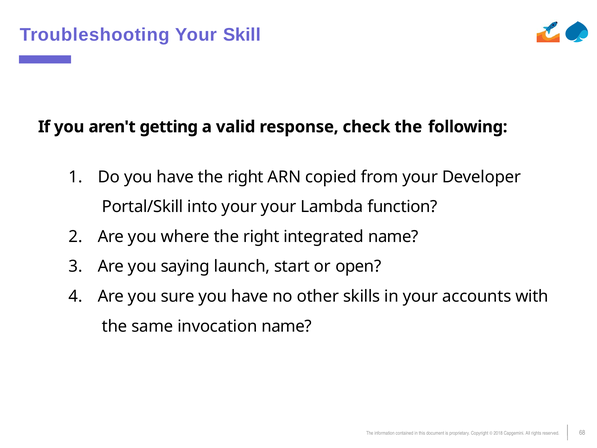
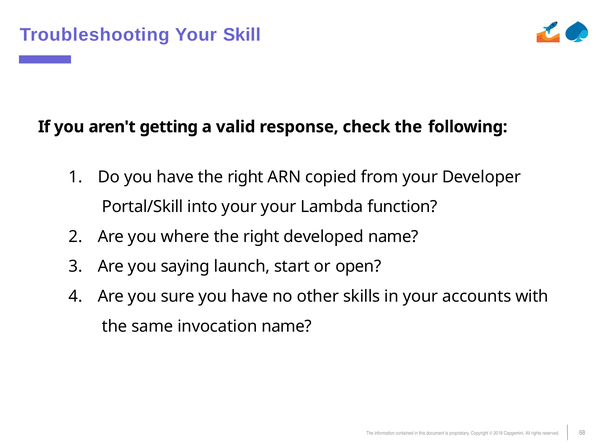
integrated: integrated -> developed
